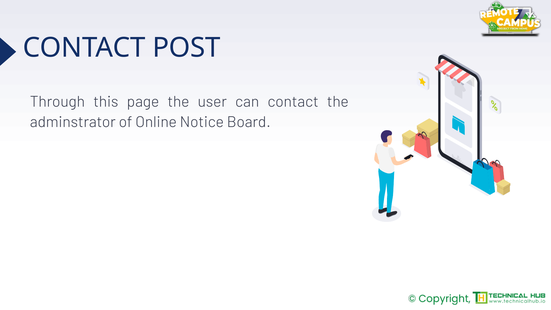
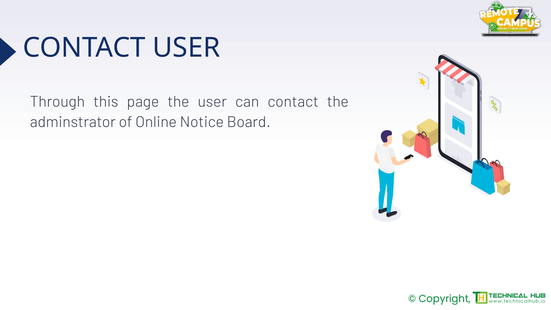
CONTACT POST: POST -> USER
